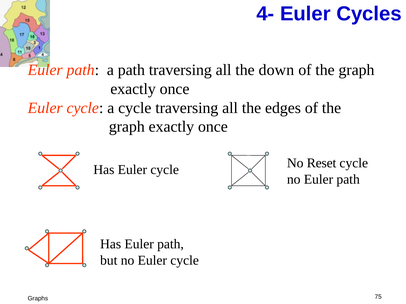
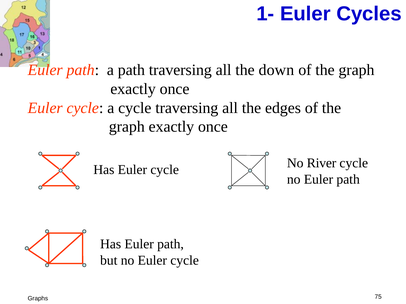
4-: 4- -> 1-
Reset: Reset -> River
